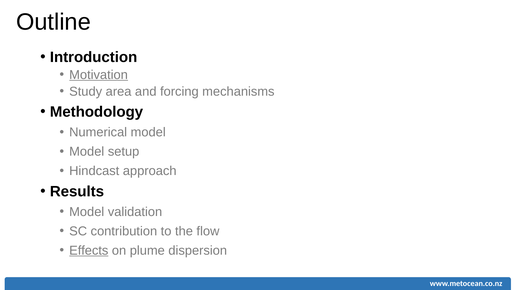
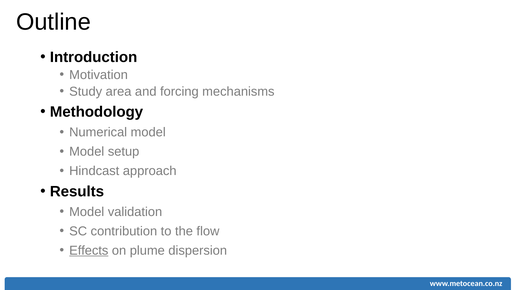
Motivation underline: present -> none
